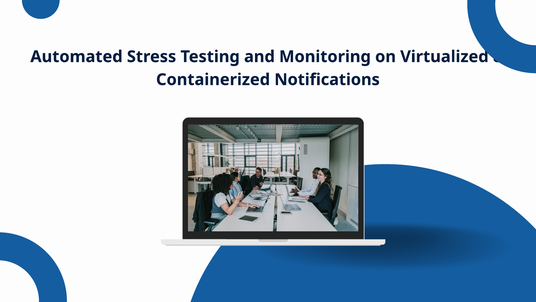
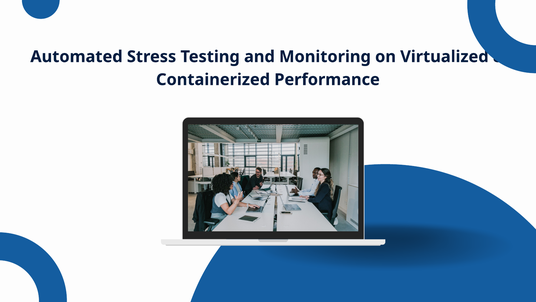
Notifications: Notifications -> Performance
